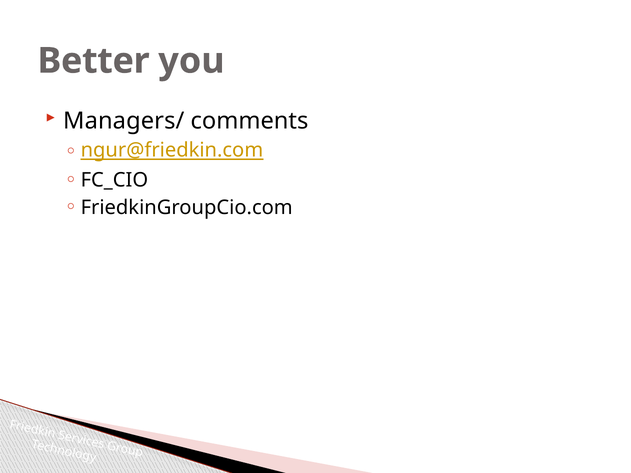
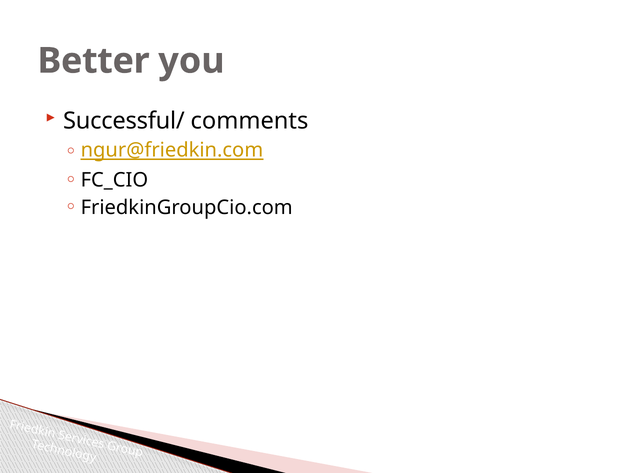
Managers/: Managers/ -> Successful/
